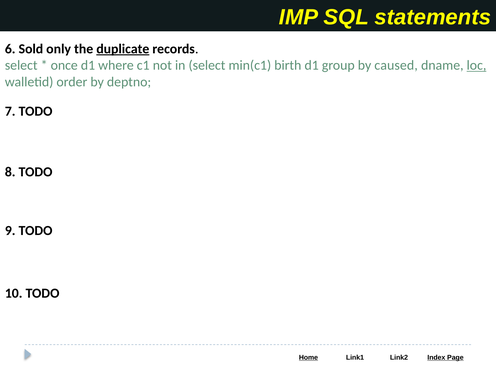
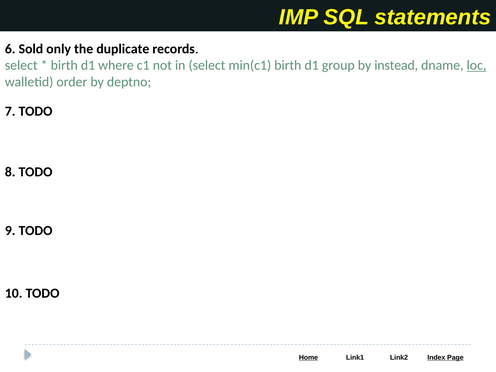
duplicate underline: present -> none
once at (64, 65): once -> birth
caused: caused -> instead
